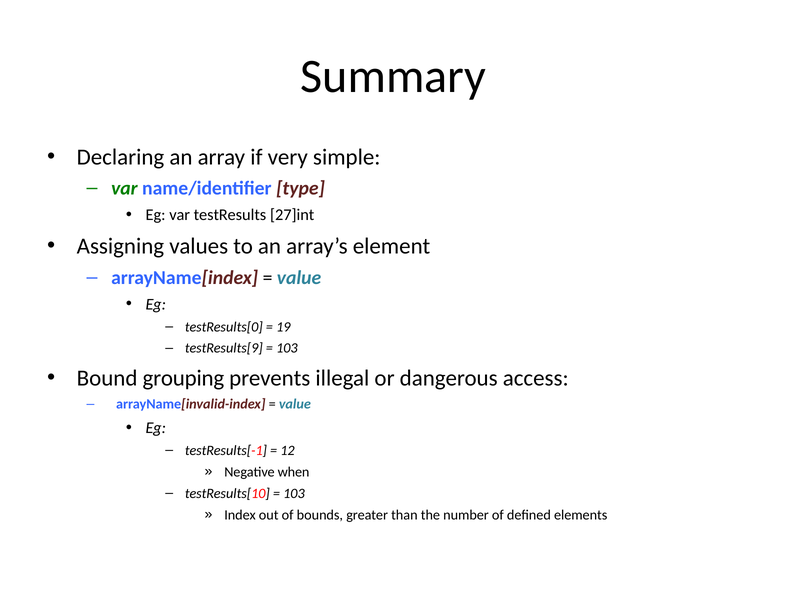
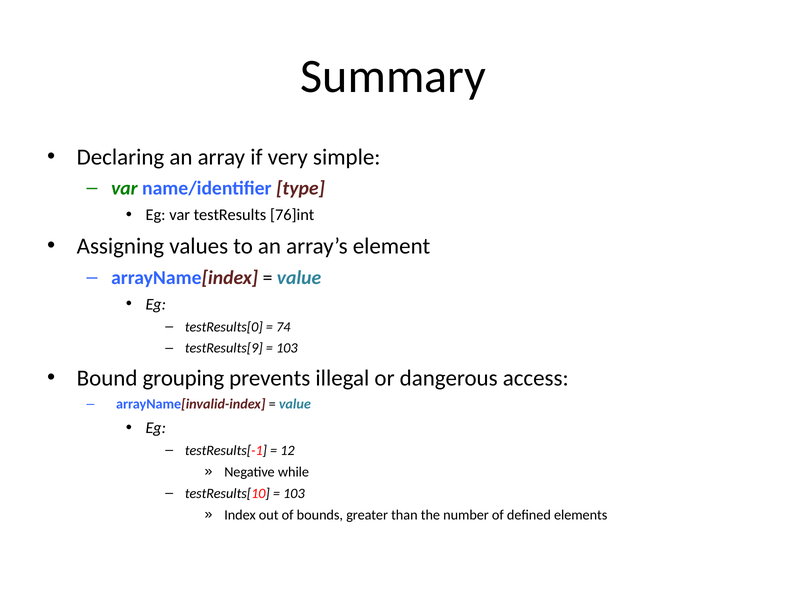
27]int: 27]int -> 76]int
19: 19 -> 74
when: when -> while
